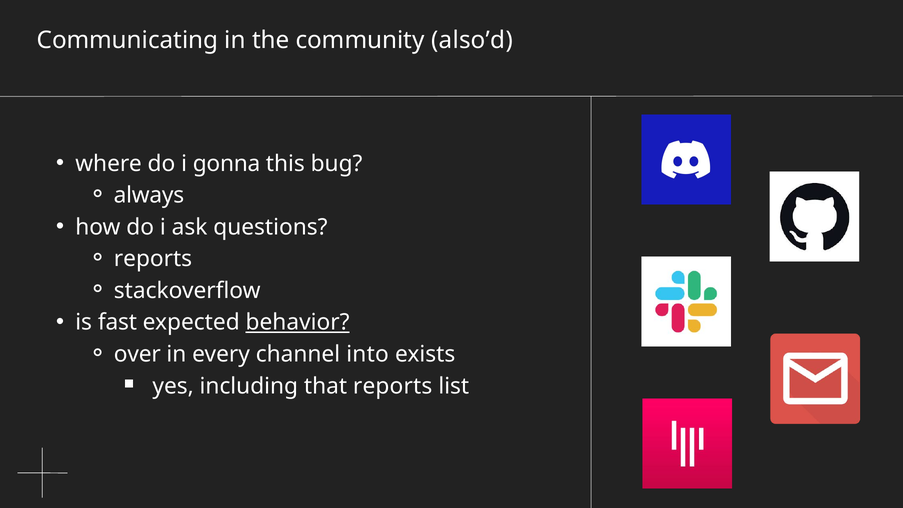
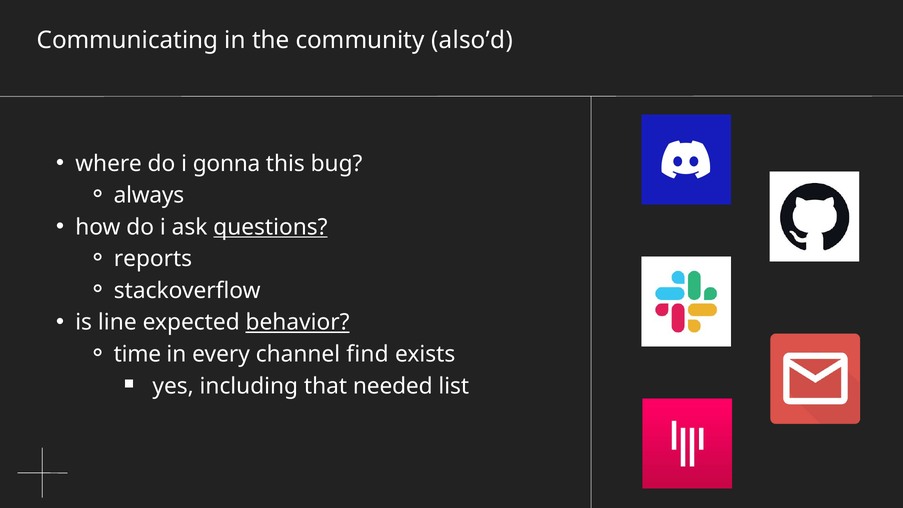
questions underline: none -> present
fast: fast -> line
over: over -> time
into: into -> find
that reports: reports -> needed
